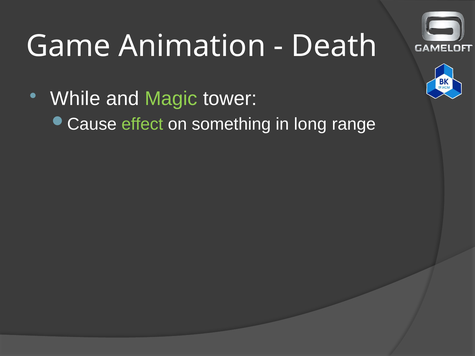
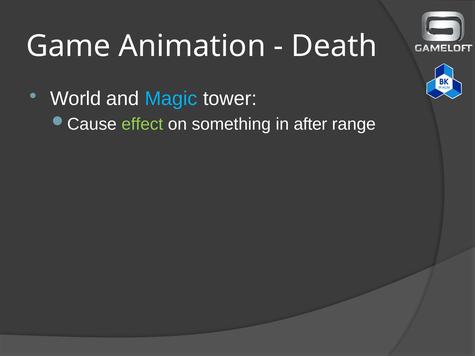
While: While -> World
Magic colour: light green -> light blue
long: long -> after
